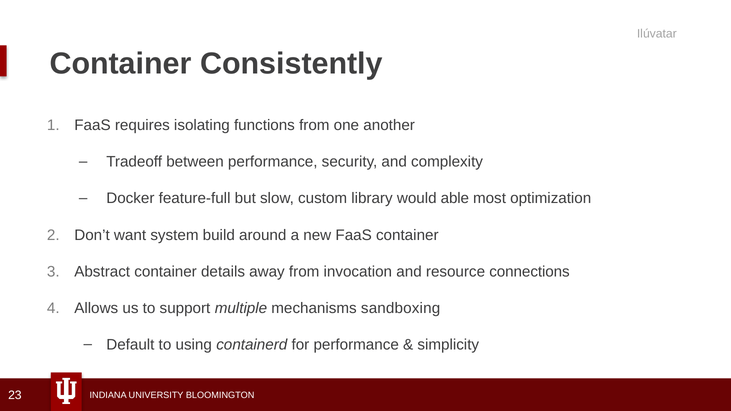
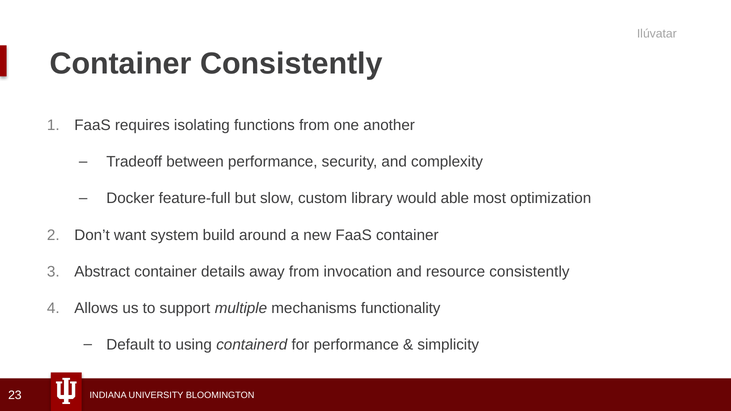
resource connections: connections -> consistently
sandboxing: sandboxing -> functionality
